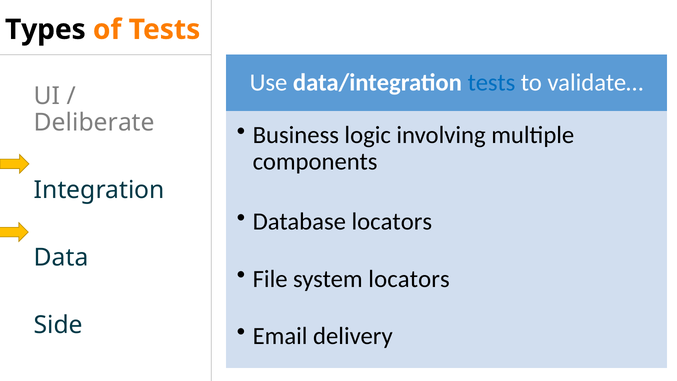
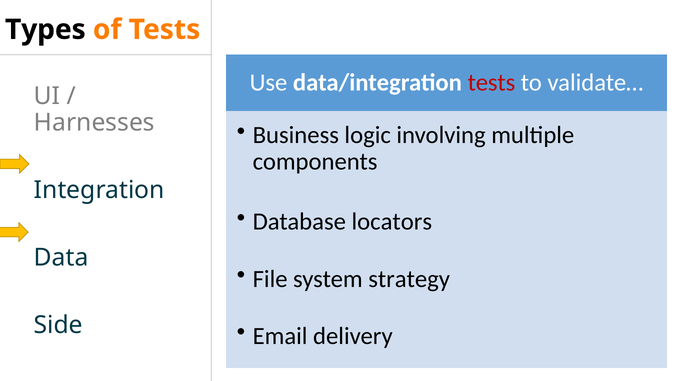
tests at (491, 83) colour: blue -> red
Deliberate: Deliberate -> Harnesses
system locators: locators -> strategy
